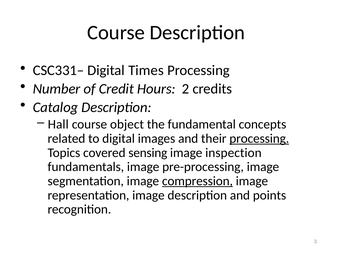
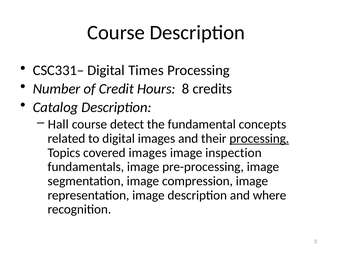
2: 2 -> 8
object: object -> detect
covered sensing: sensing -> images
compression underline: present -> none
points: points -> where
